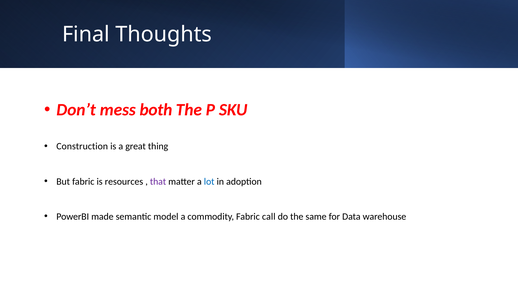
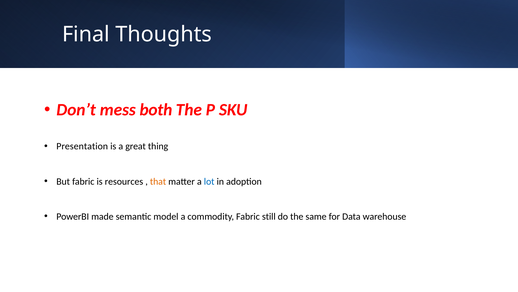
Construction: Construction -> Presentation
that colour: purple -> orange
call: call -> still
